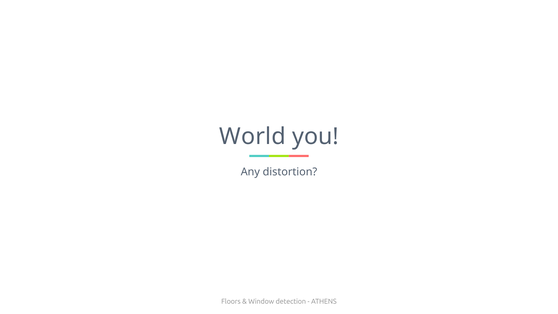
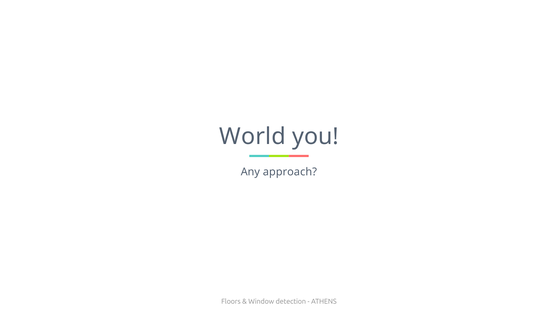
distortion: distortion -> approach
